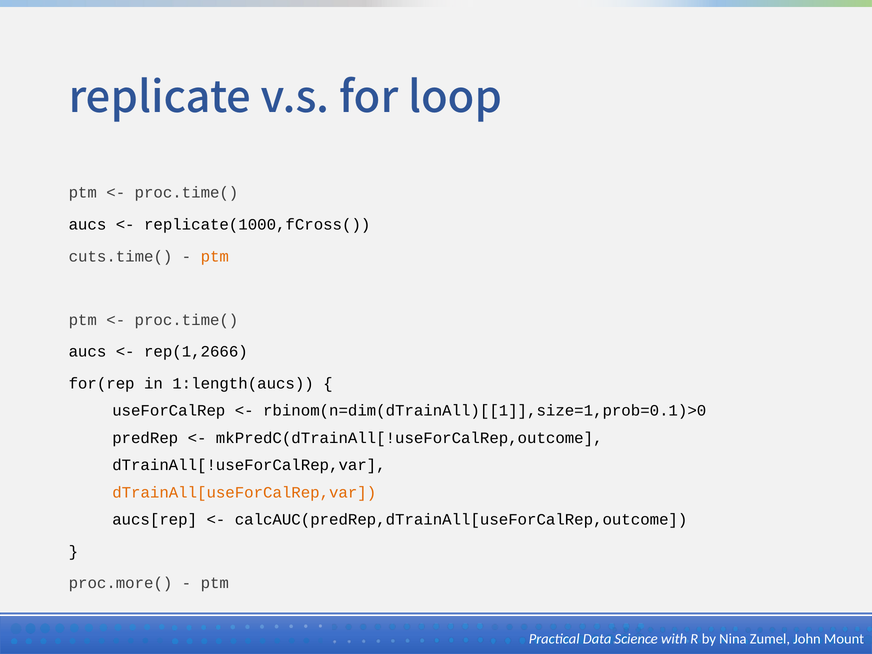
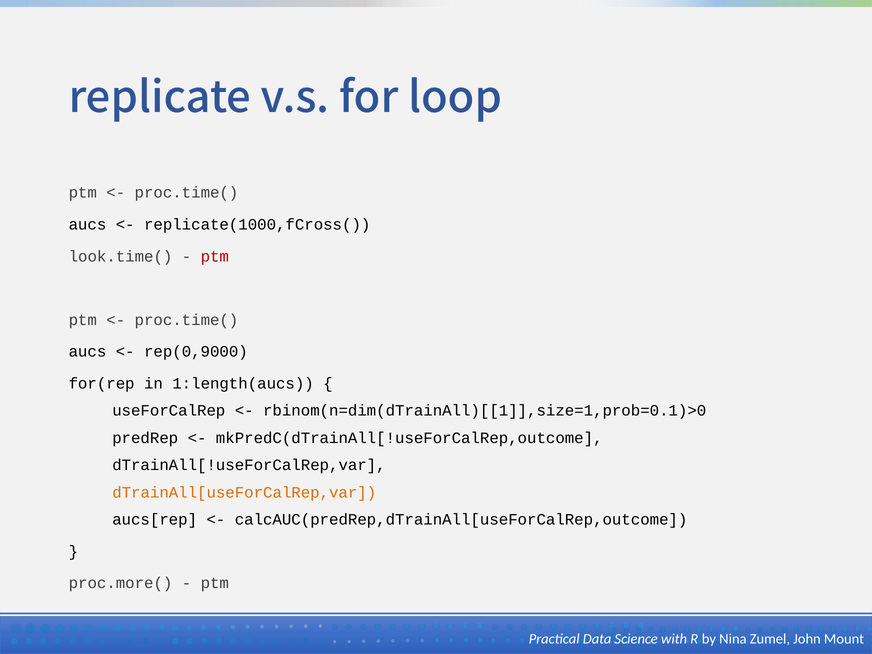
cuts.time(: cuts.time( -> look.time(
ptm at (215, 256) colour: orange -> red
rep(1,2666: rep(1,2666 -> rep(0,9000
